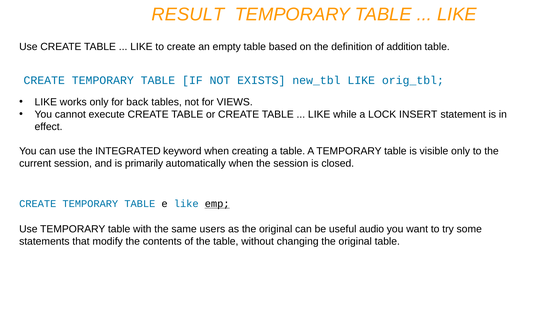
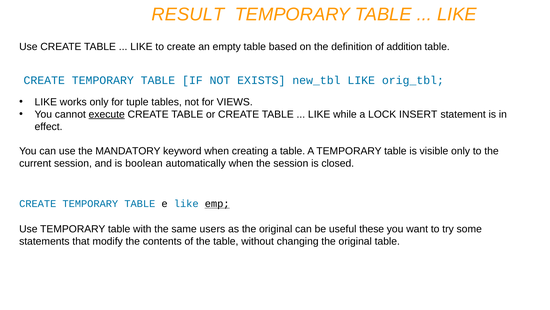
back: back -> tuple
execute underline: none -> present
INTEGRATED: INTEGRATED -> MANDATORY
primarily: primarily -> boolean
audio: audio -> these
